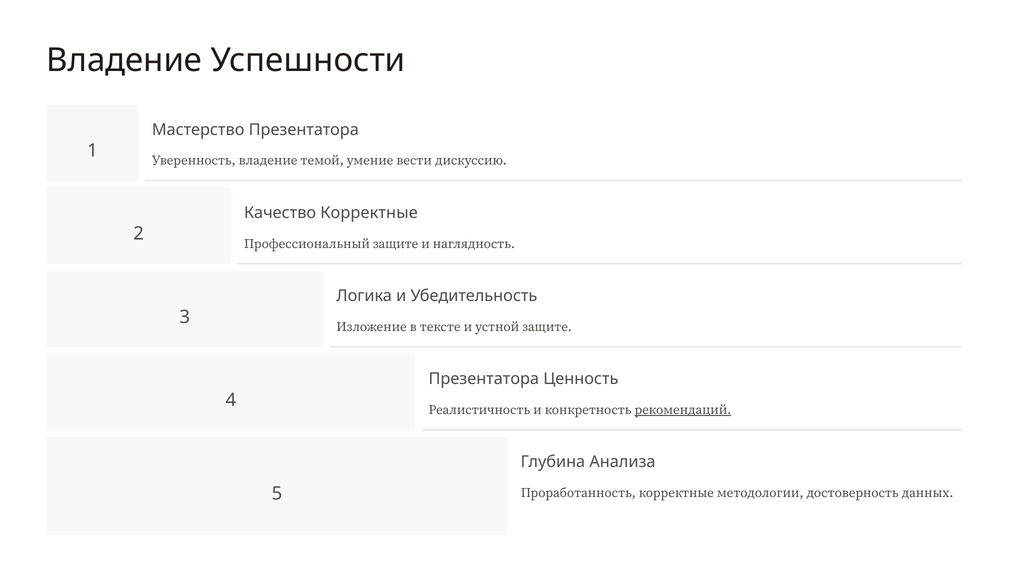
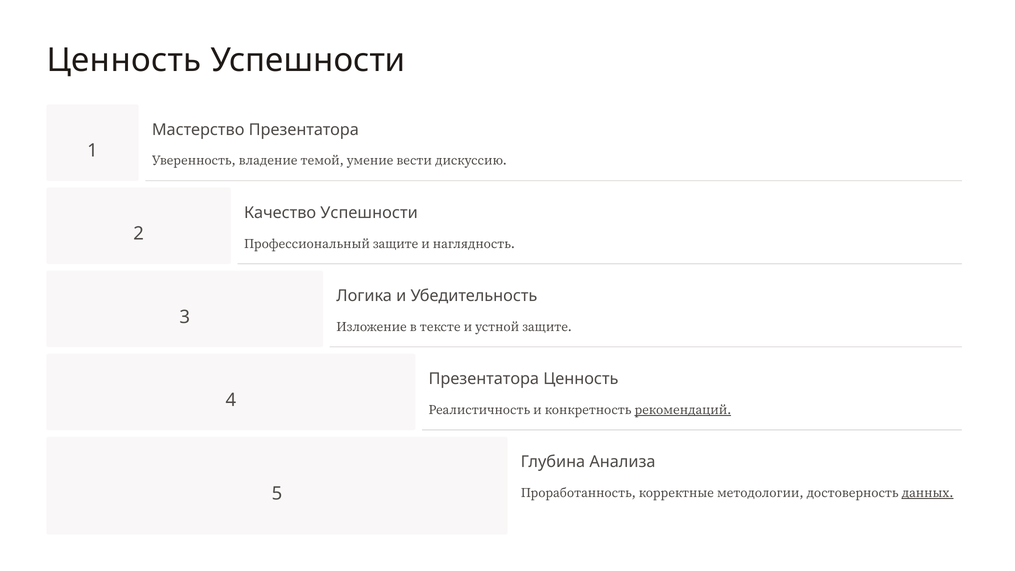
Владение at (124, 60): Владение -> Ценность
Качество Корректные: Корректные -> Успешности
данных underline: none -> present
